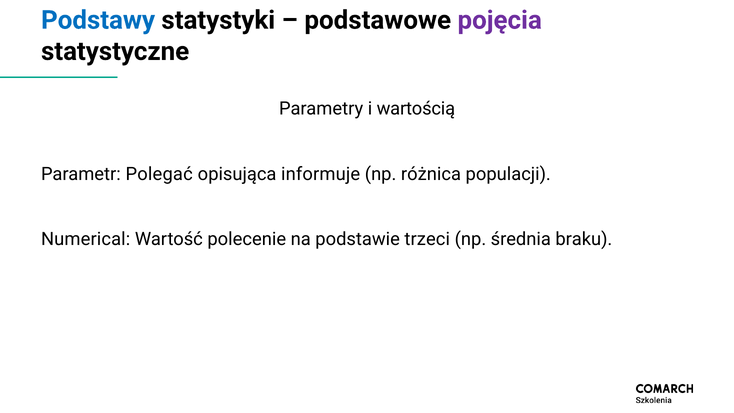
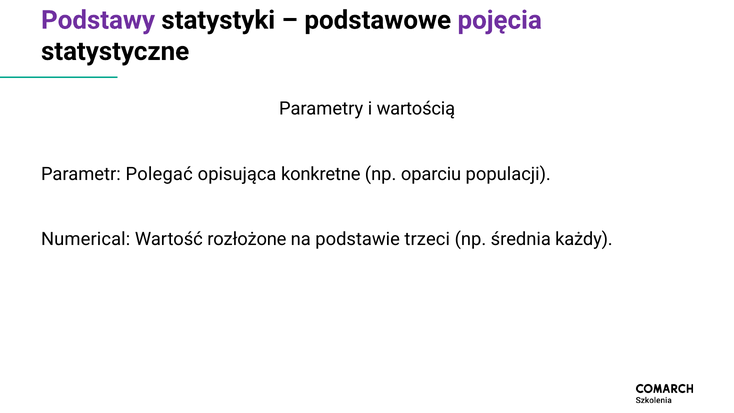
Podstawy colour: blue -> purple
informuje: informuje -> konkretne
różnica: różnica -> oparciu
polecenie: polecenie -> rozłożone
braku: braku -> każdy
